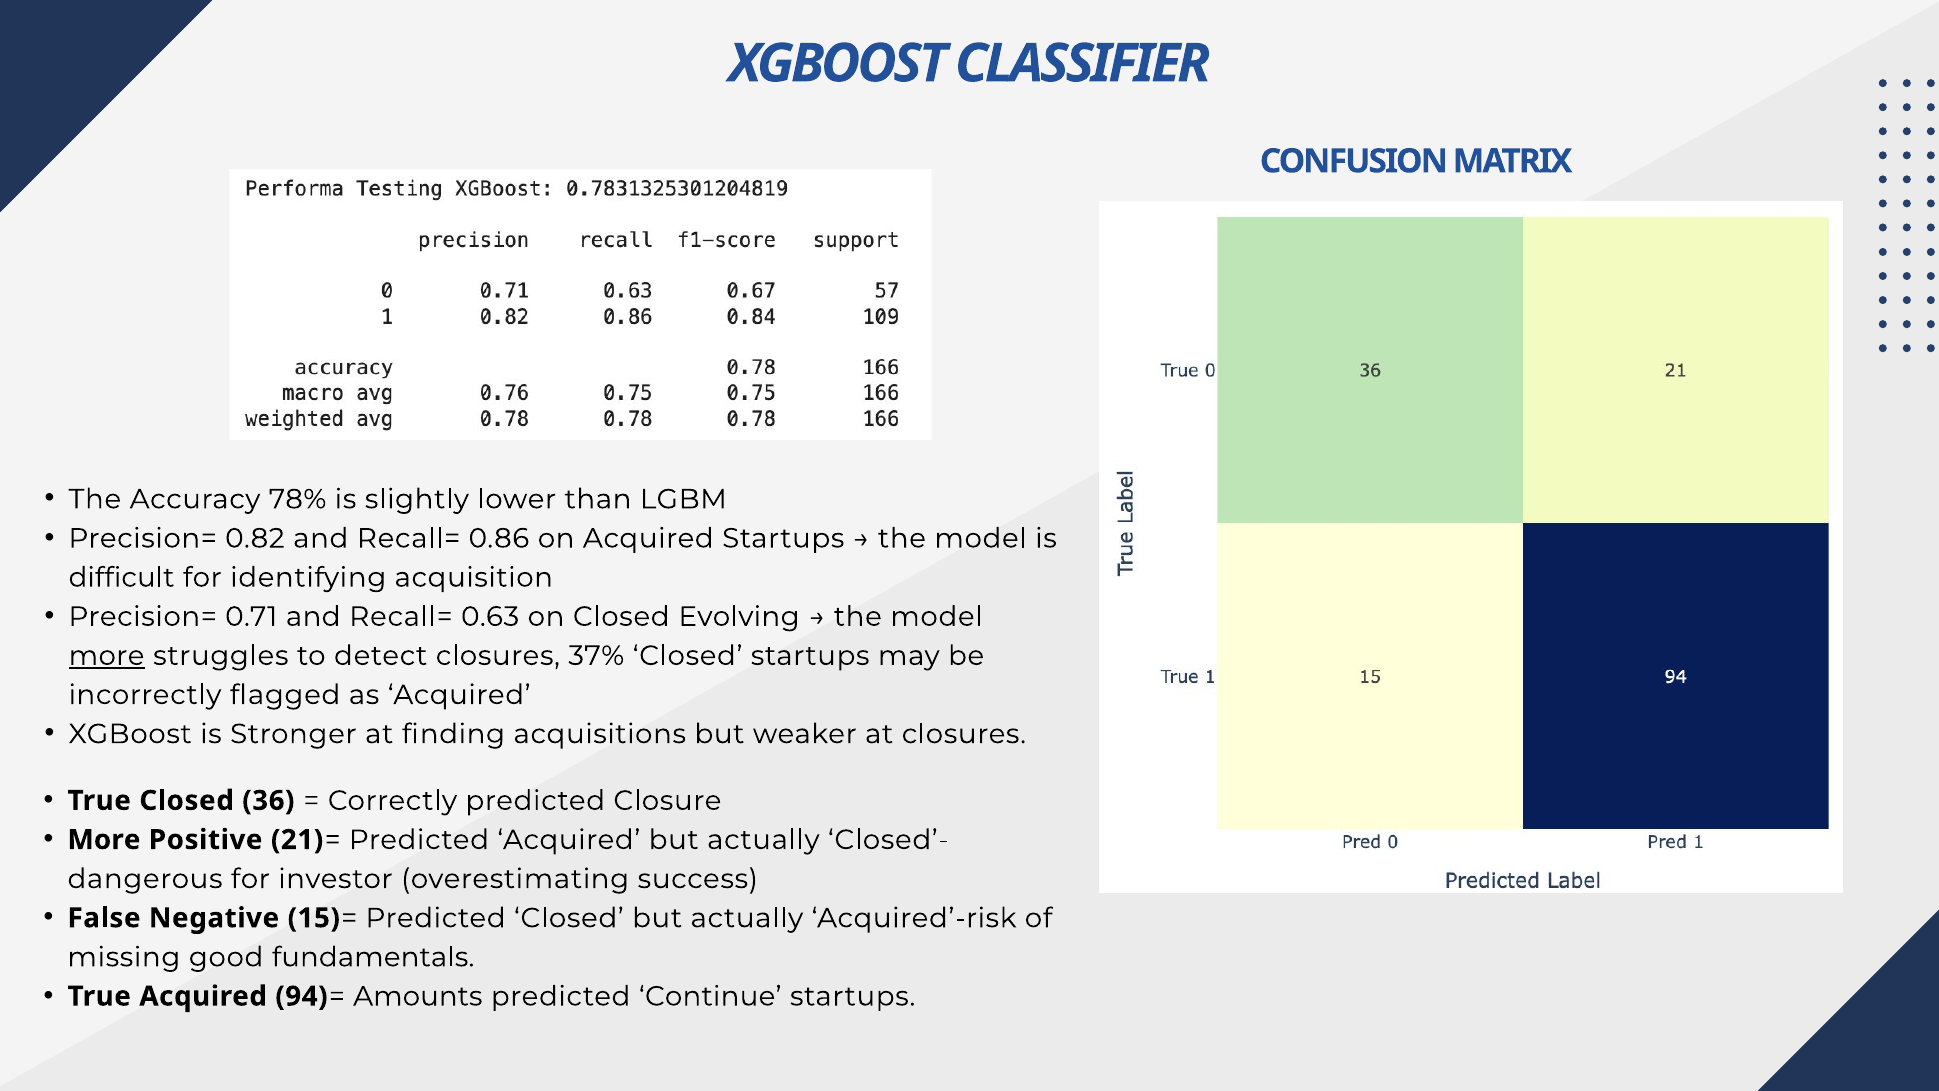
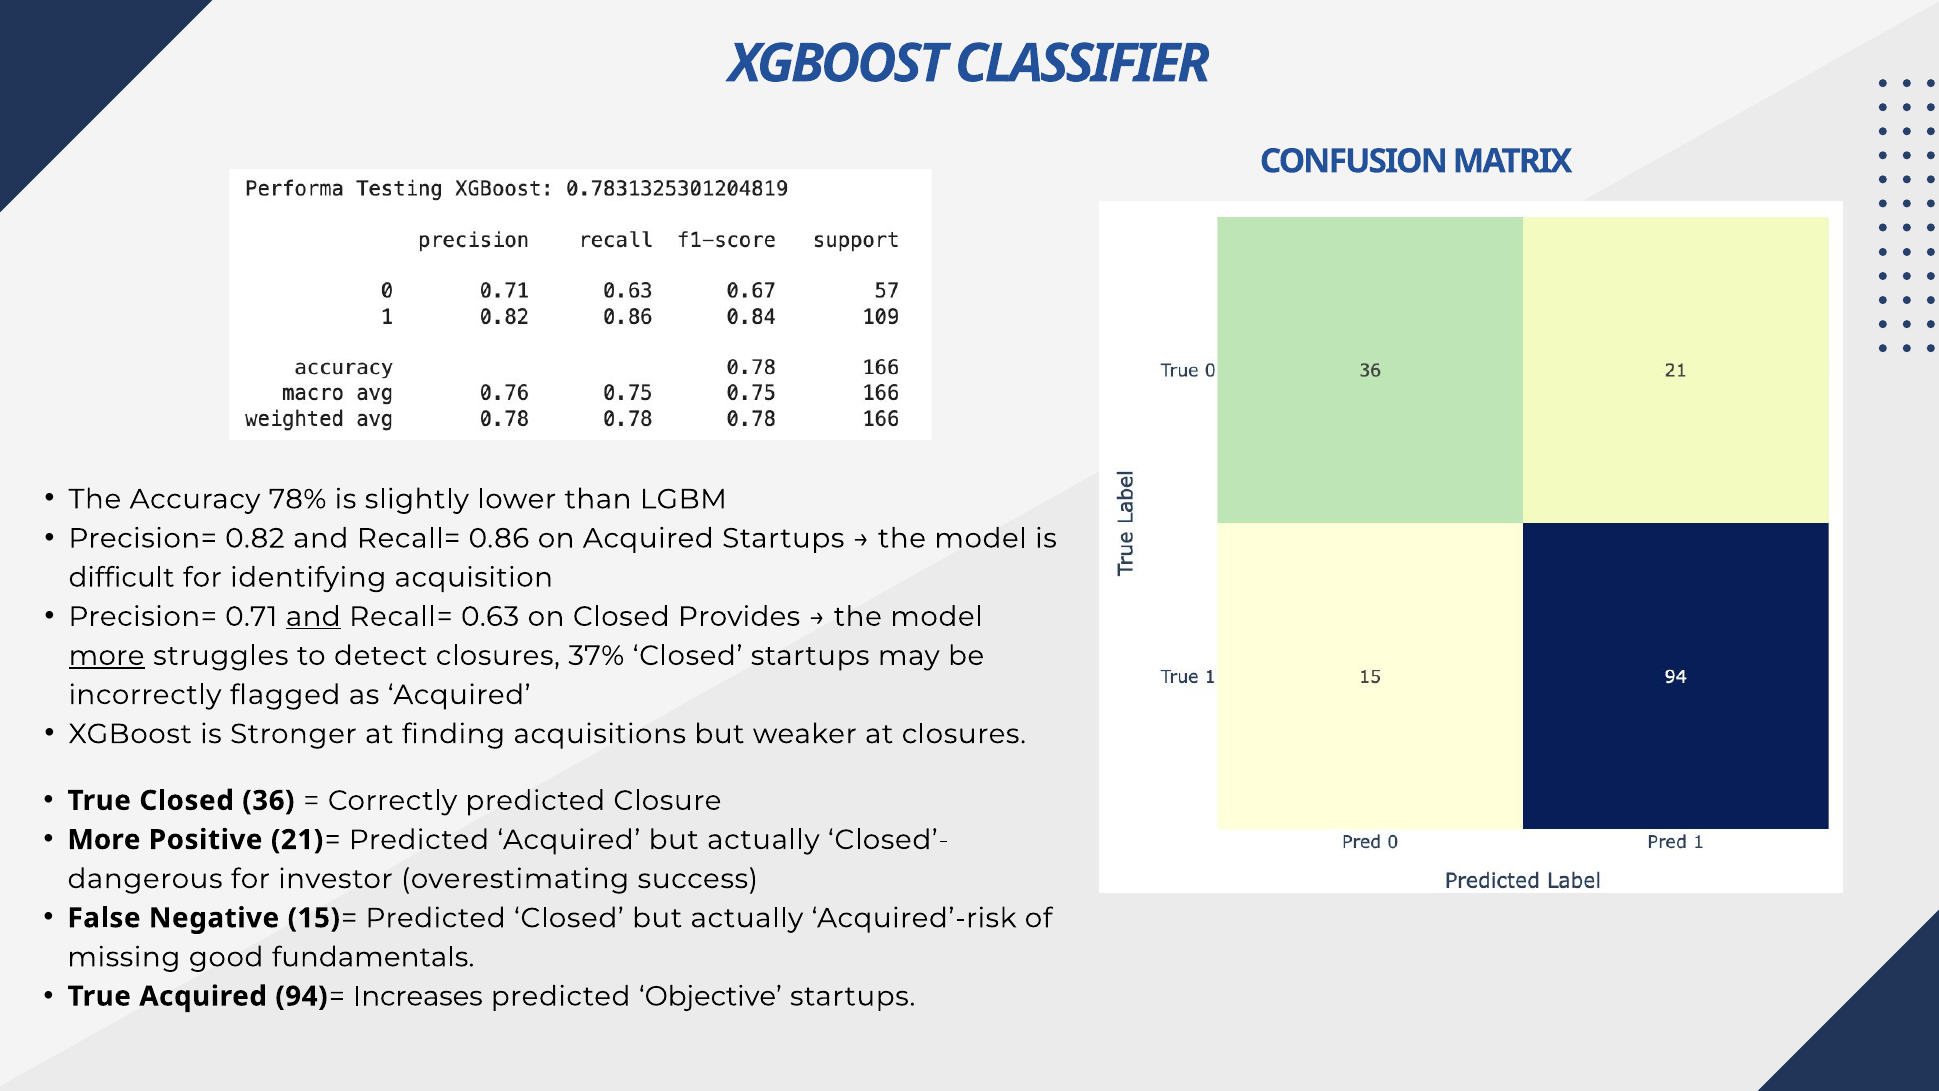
and at (313, 616) underline: none -> present
Evolving: Evolving -> Provides
Amounts: Amounts -> Increases
Continue: Continue -> Objective
